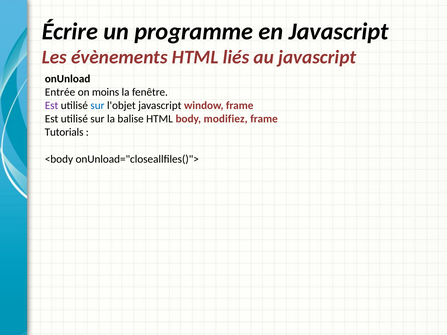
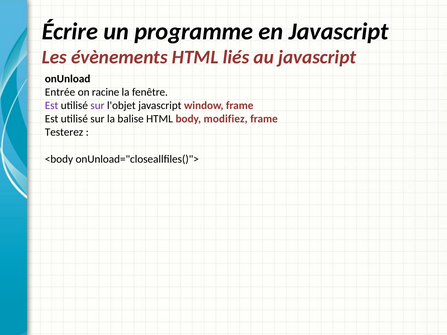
moins: moins -> racine
sur at (97, 106) colour: blue -> purple
Tutorials: Tutorials -> Testerez
